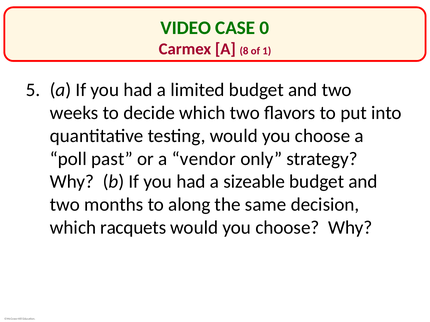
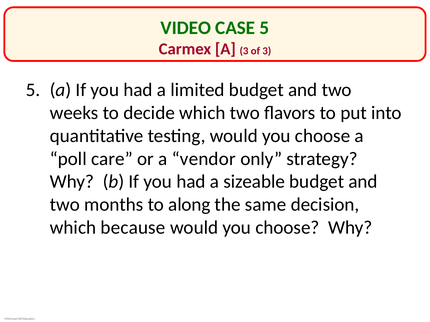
CASE 0: 0 -> 5
A 8: 8 -> 3
of 1: 1 -> 3
past: past -> care
racquets: racquets -> because
